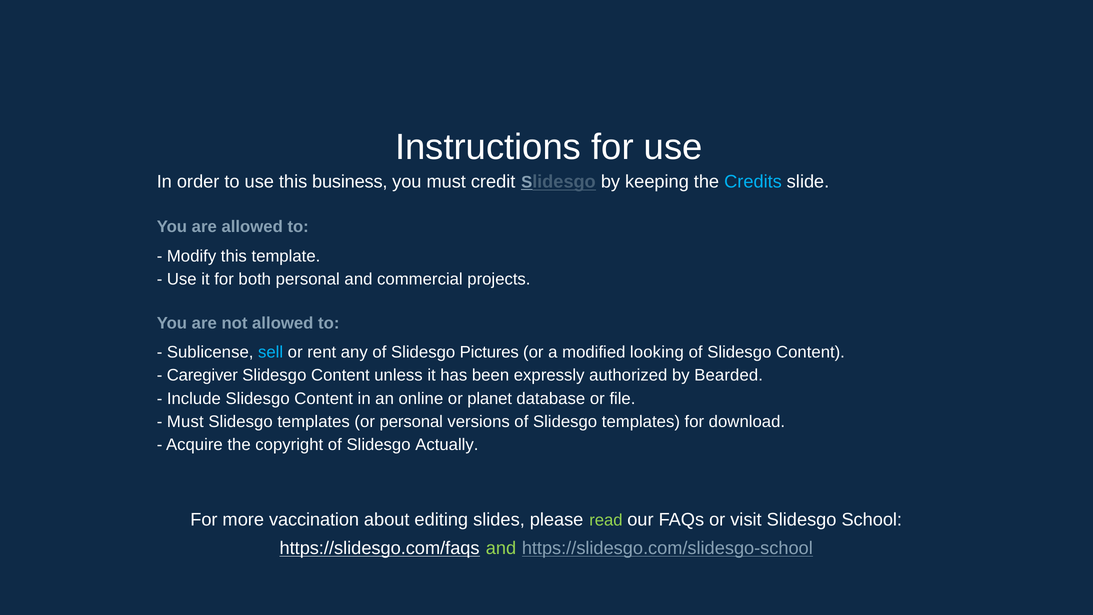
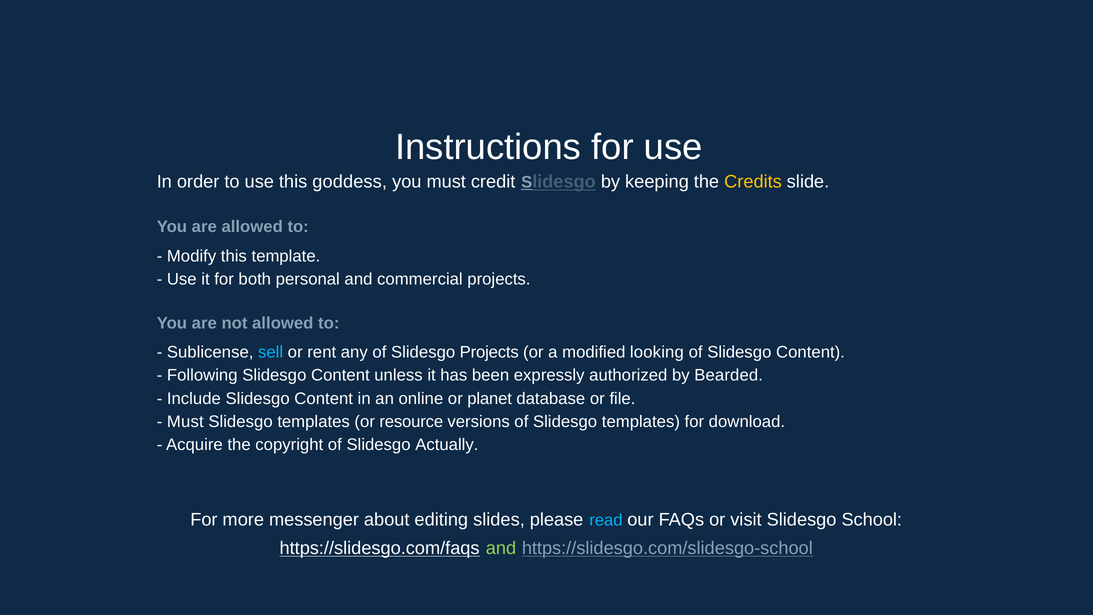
business: business -> goddess
Credits colour: light blue -> yellow
Slidesgo Pictures: Pictures -> Projects
Caregiver: Caregiver -> Following
or personal: personal -> resource
vaccination: vaccination -> messenger
read colour: light green -> light blue
